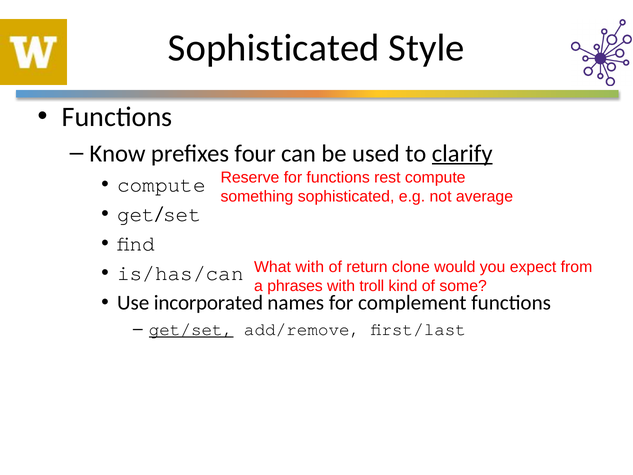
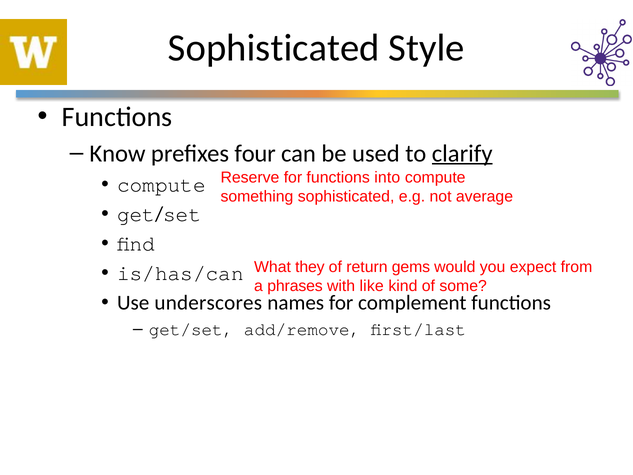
rest: rest -> into
What with: with -> they
clone: clone -> gems
troll: troll -> like
incorporated: incorporated -> underscores
get/set at (191, 329) underline: present -> none
